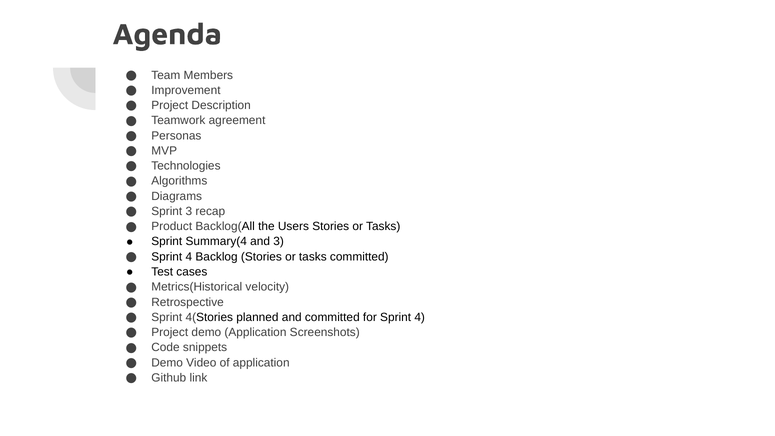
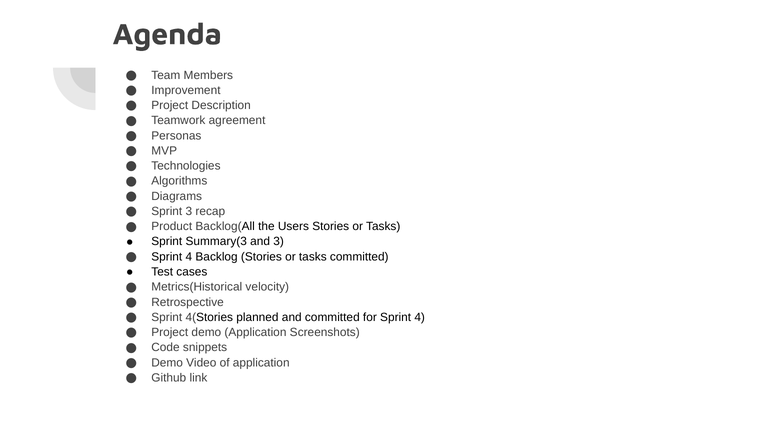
Summary(4: Summary(4 -> Summary(3
